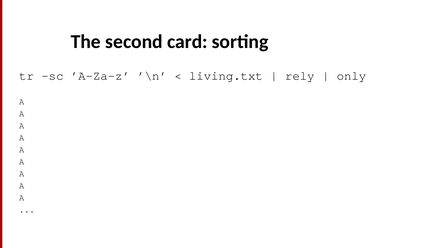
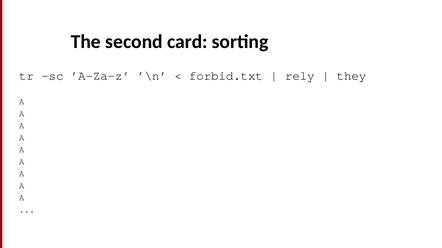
living.txt: living.txt -> forbid.txt
only: only -> they
